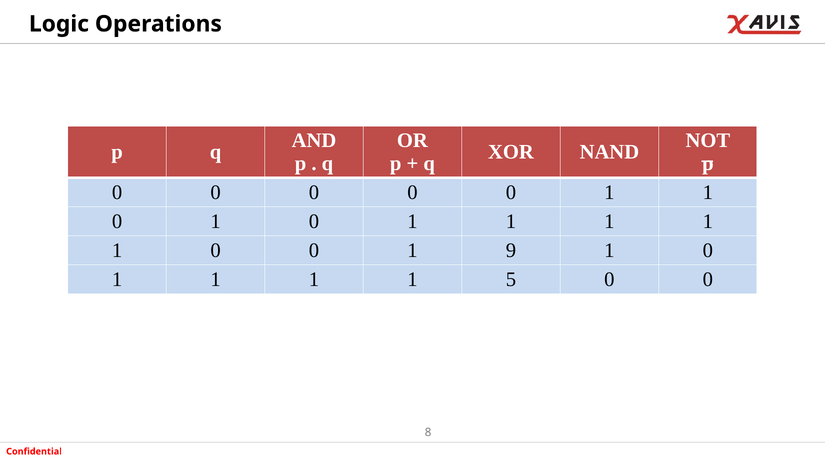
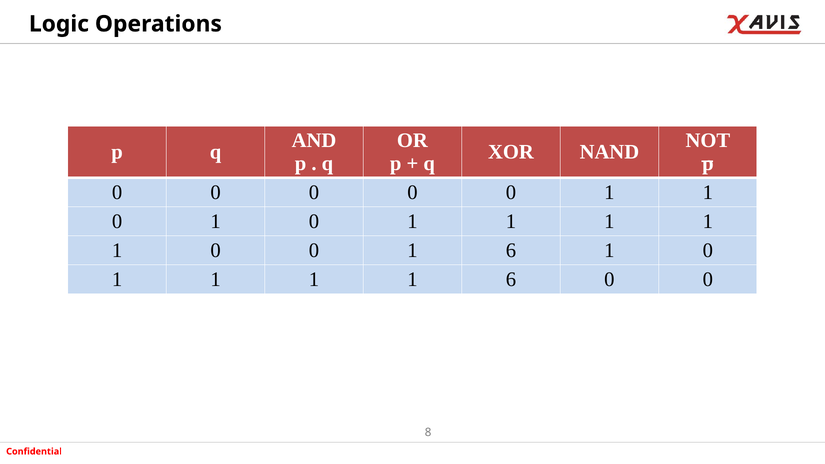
0 1 9: 9 -> 6
1 1 5: 5 -> 6
